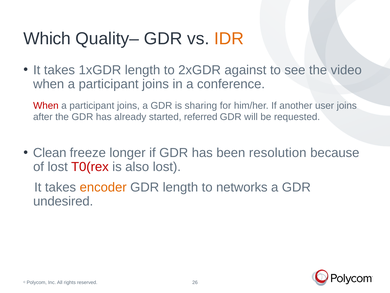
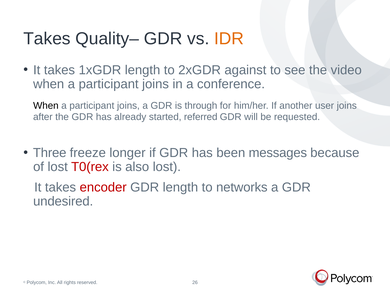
Which at (47, 39): Which -> Takes
When at (46, 105) colour: red -> black
sharing: sharing -> through
Clean: Clean -> Three
resolution: resolution -> messages
encoder colour: orange -> red
